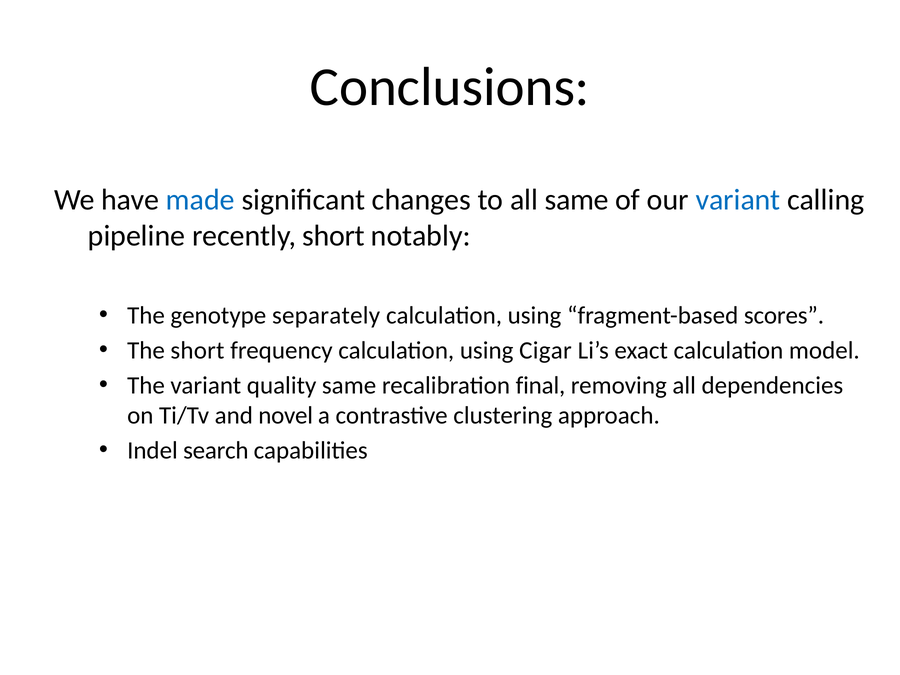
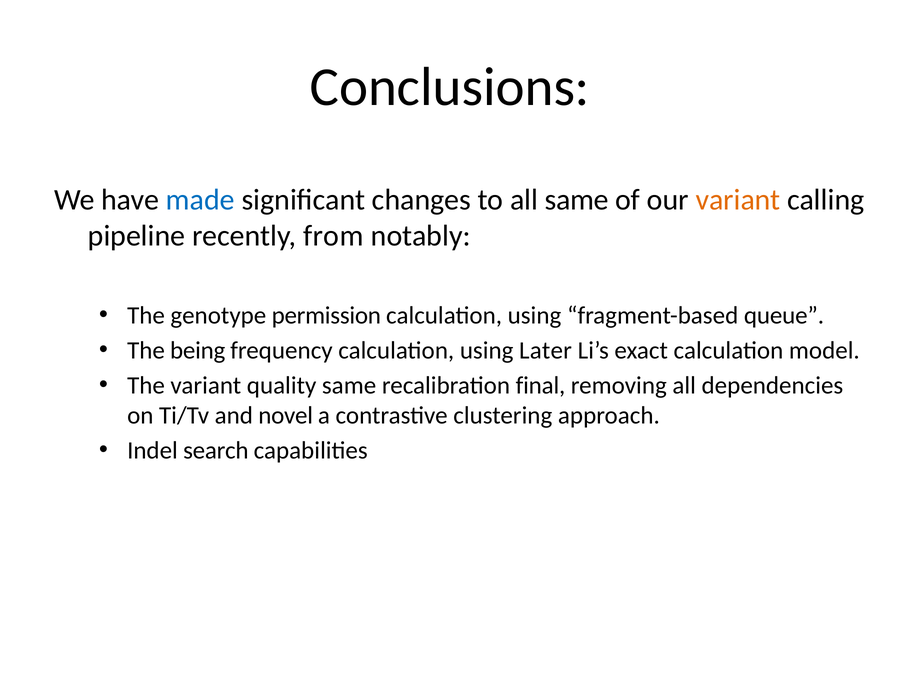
variant at (738, 200) colour: blue -> orange
recently short: short -> from
separately: separately -> permission
scores: scores -> queue
The short: short -> being
Cigar: Cigar -> Later
